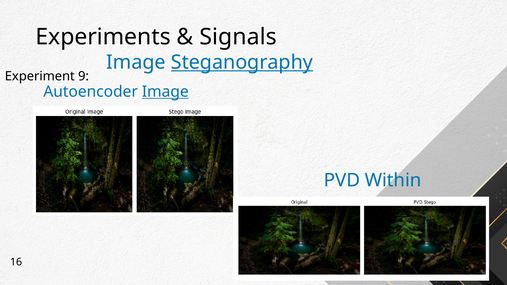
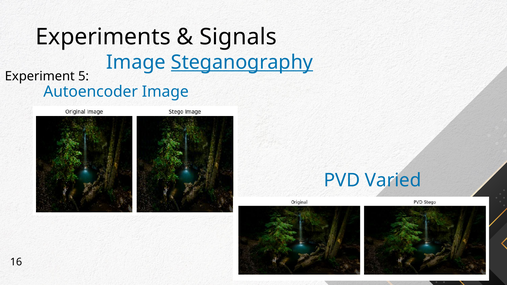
9: 9 -> 5
Image at (165, 92) underline: present -> none
Within: Within -> Varied
